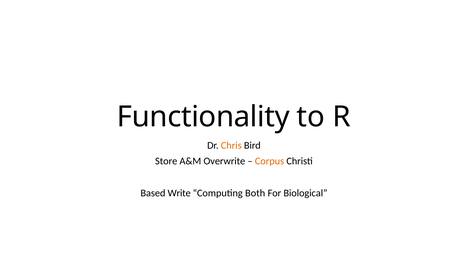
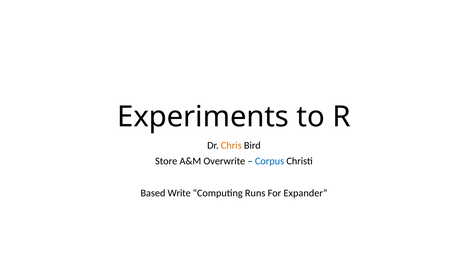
Functionality: Functionality -> Experiments
Corpus colour: orange -> blue
Both: Both -> Runs
Biological: Biological -> Expander
